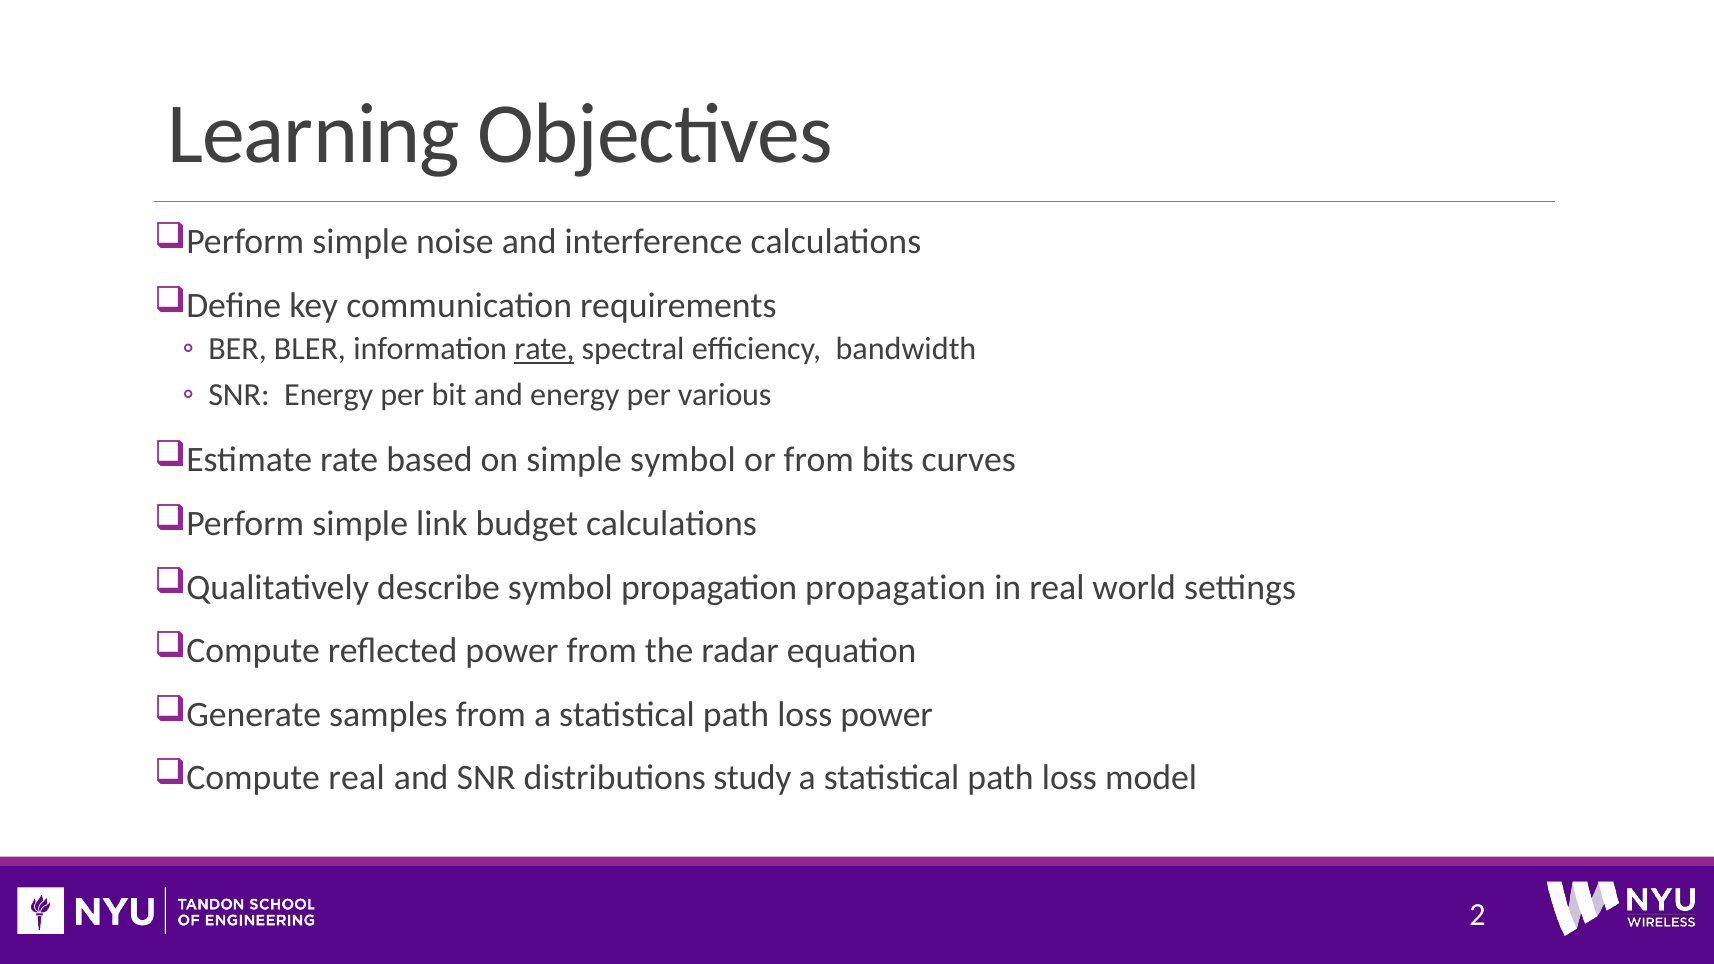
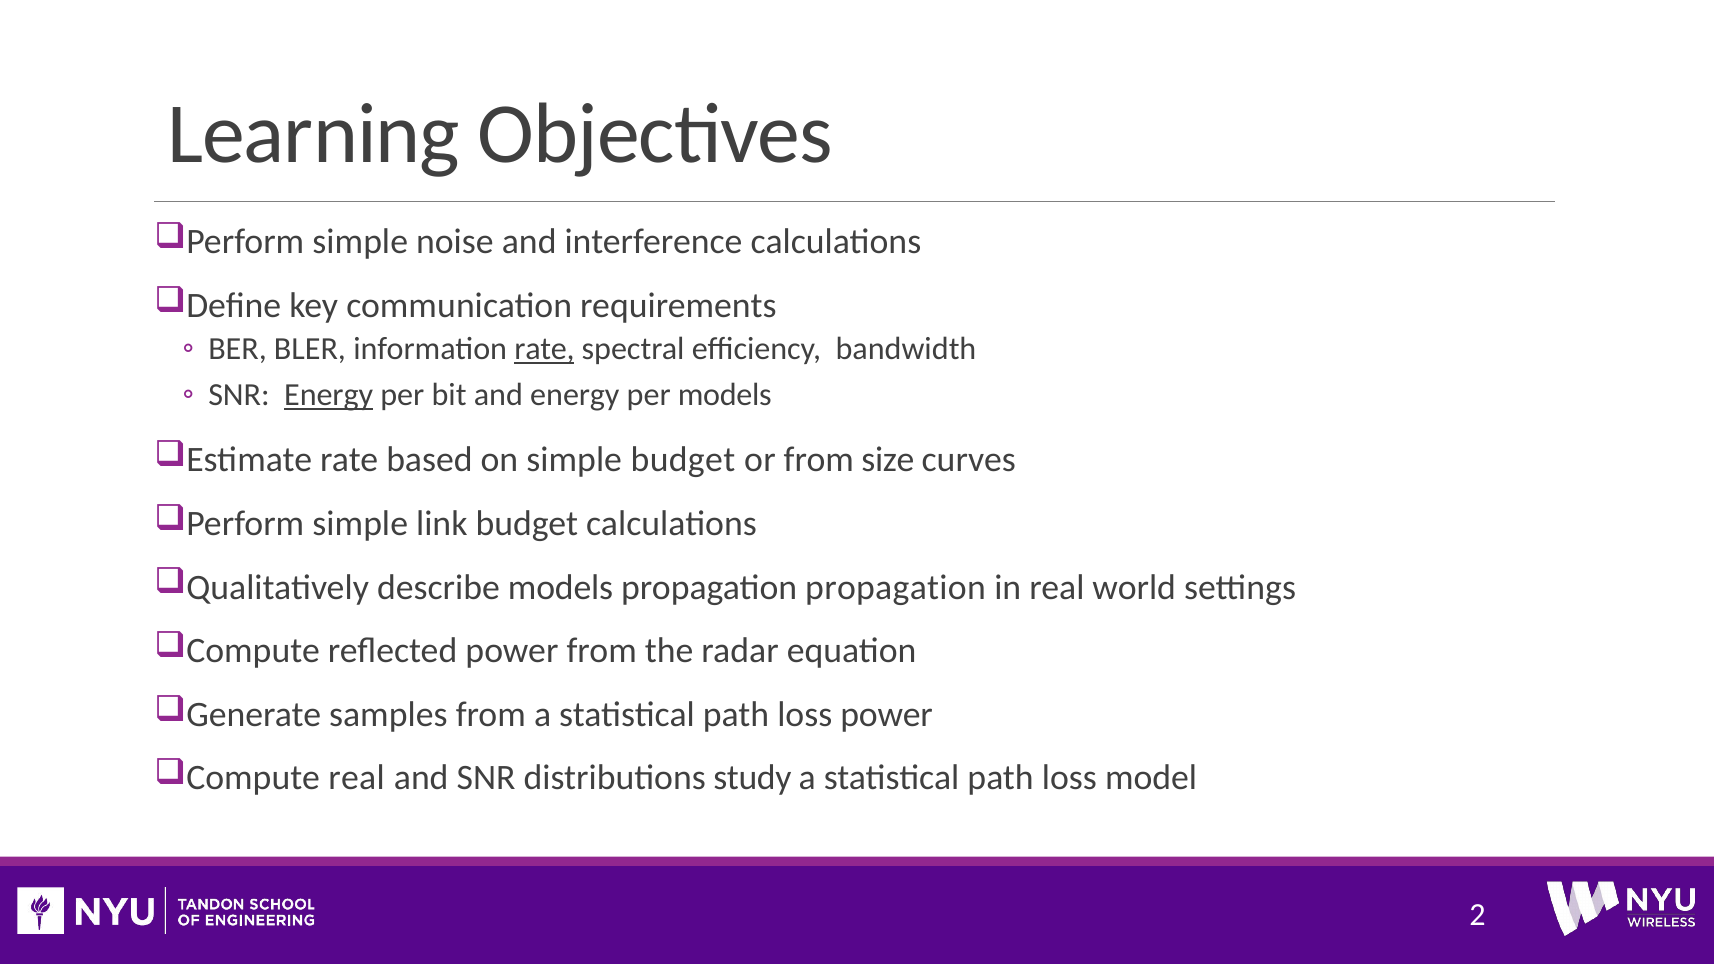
Energy at (329, 395) underline: none -> present
per various: various -> models
simple symbol: symbol -> budget
bits: bits -> size
describe symbol: symbol -> models
